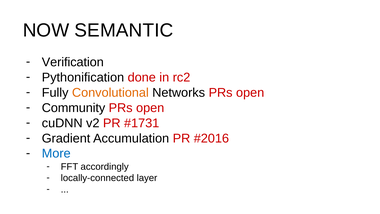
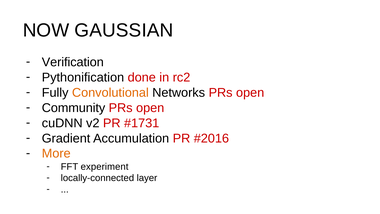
SEMANTIC: SEMANTIC -> GAUSSIAN
More colour: blue -> orange
accordingly: accordingly -> experiment
